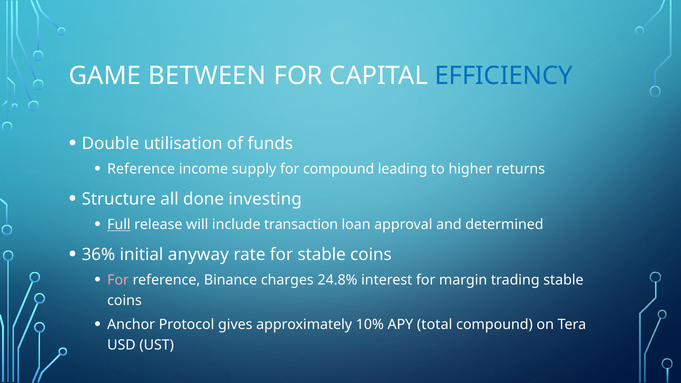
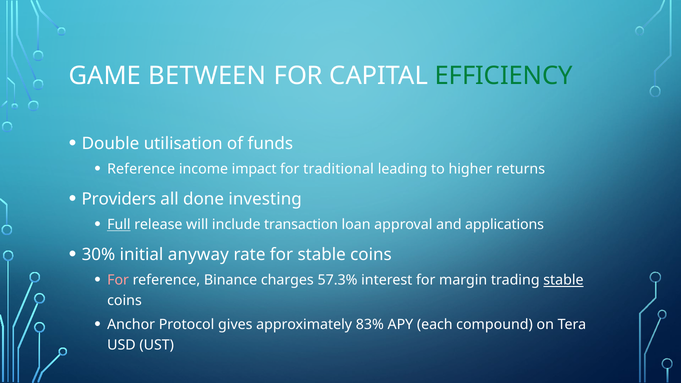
EFFICIENCY colour: blue -> green
supply: supply -> impact
for compound: compound -> traditional
Structure: Structure -> Providers
determined: determined -> applications
36%: 36% -> 30%
24.8%: 24.8% -> 57.3%
stable at (563, 280) underline: none -> present
10%: 10% -> 83%
total: total -> each
